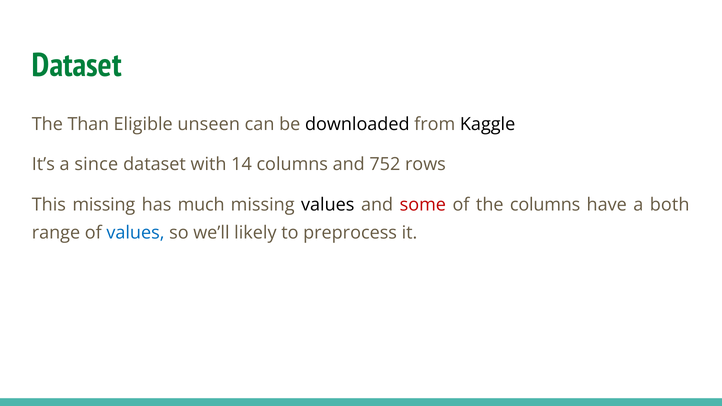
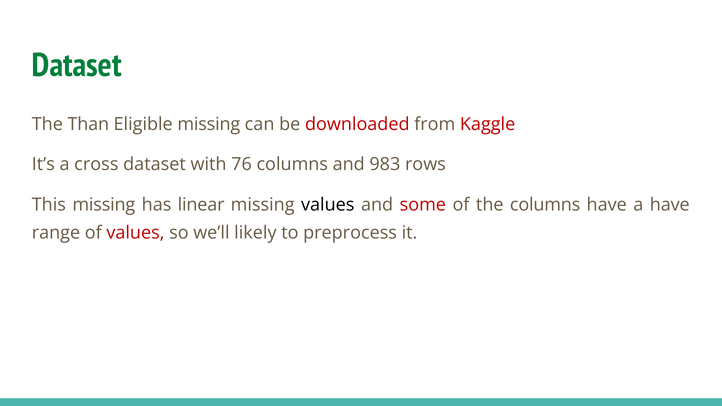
Eligible unseen: unseen -> missing
downloaded colour: black -> red
Kaggle colour: black -> red
since: since -> cross
14: 14 -> 76
752: 752 -> 983
much: much -> linear
a both: both -> have
values at (135, 233) colour: blue -> red
